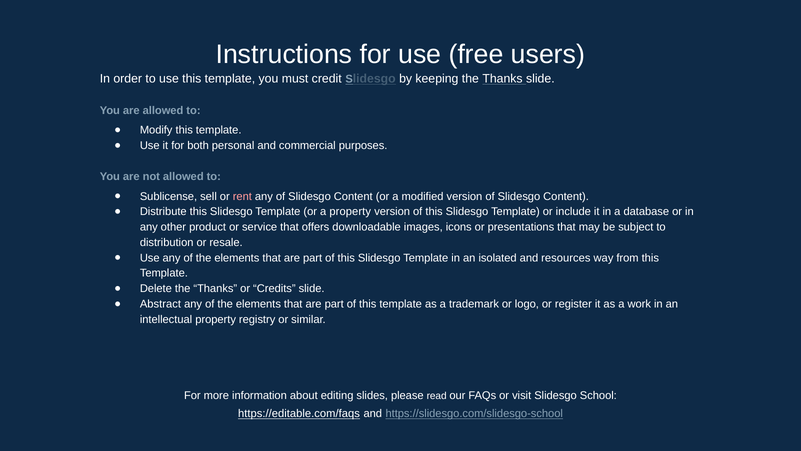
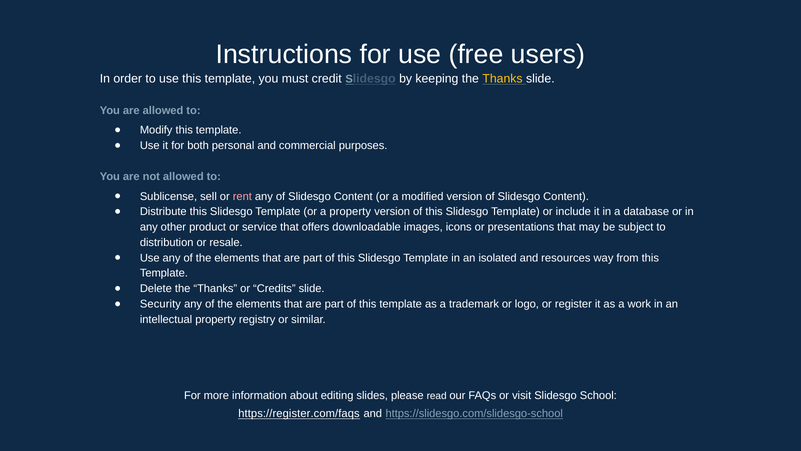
Thanks at (503, 79) colour: white -> yellow
Abstract: Abstract -> Security
https://editable.com/faqs: https://editable.com/faqs -> https://register.com/faqs
